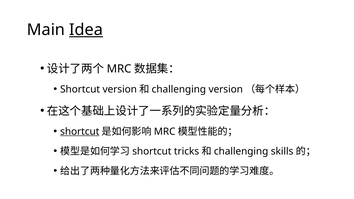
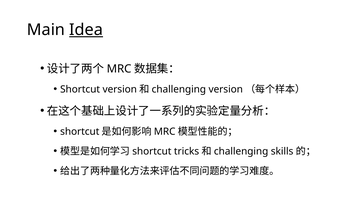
shortcut at (80, 132) underline: present -> none
